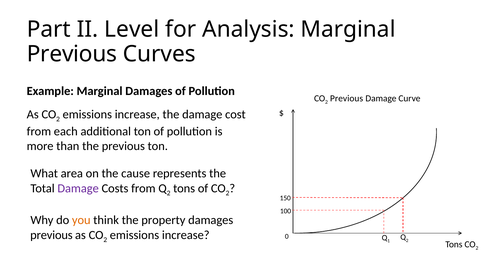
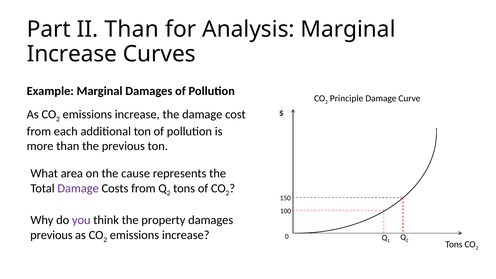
II Level: Level -> Than
Previous at (72, 54): Previous -> Increase
Previous at (347, 98): Previous -> Principle
you colour: orange -> purple
